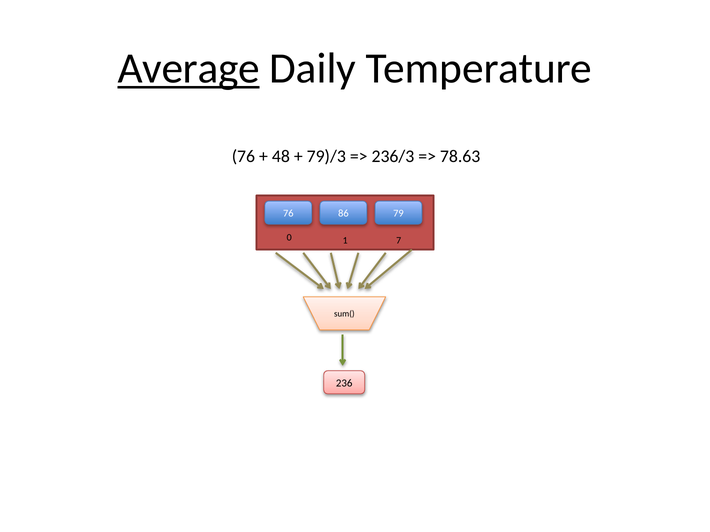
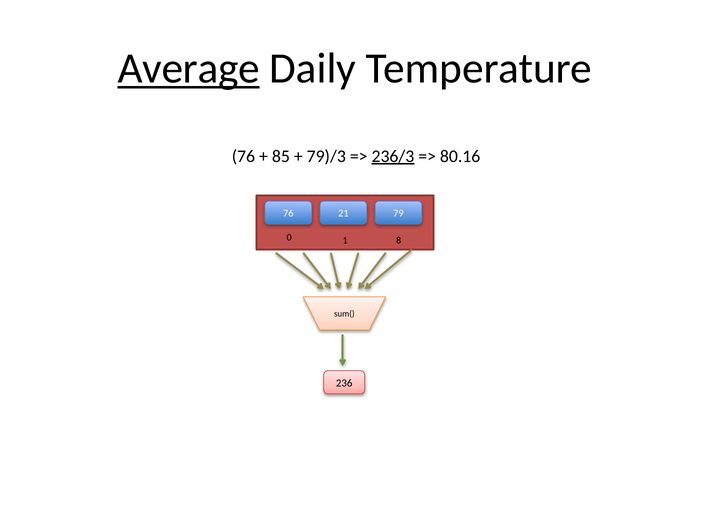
48: 48 -> 85
236/3 underline: none -> present
78.63: 78.63 -> 80.16
86: 86 -> 21
7: 7 -> 8
